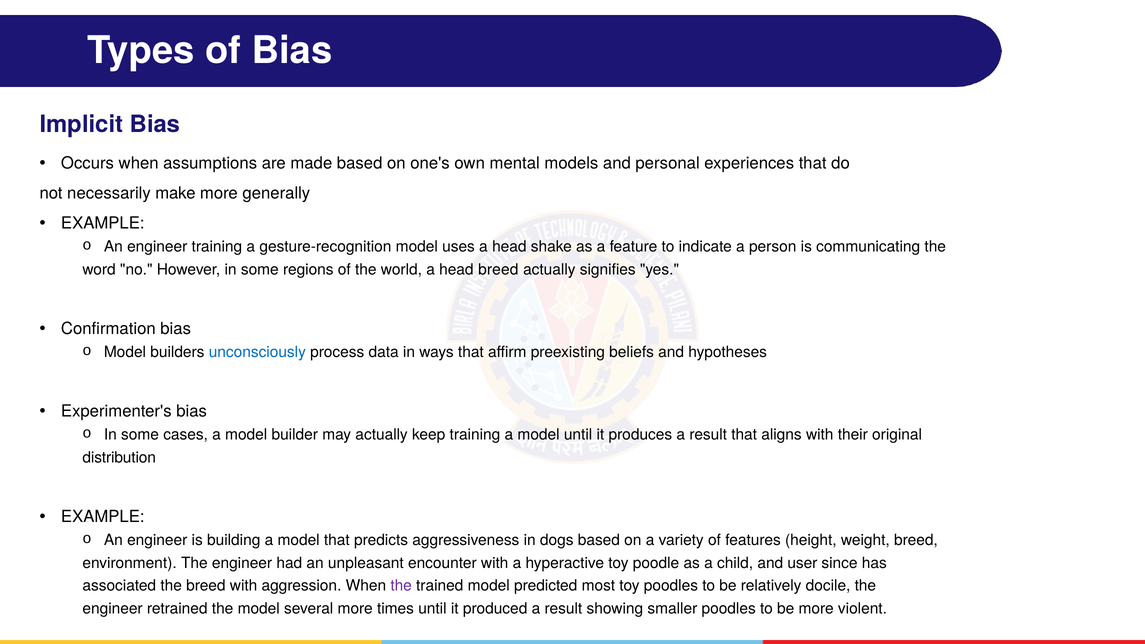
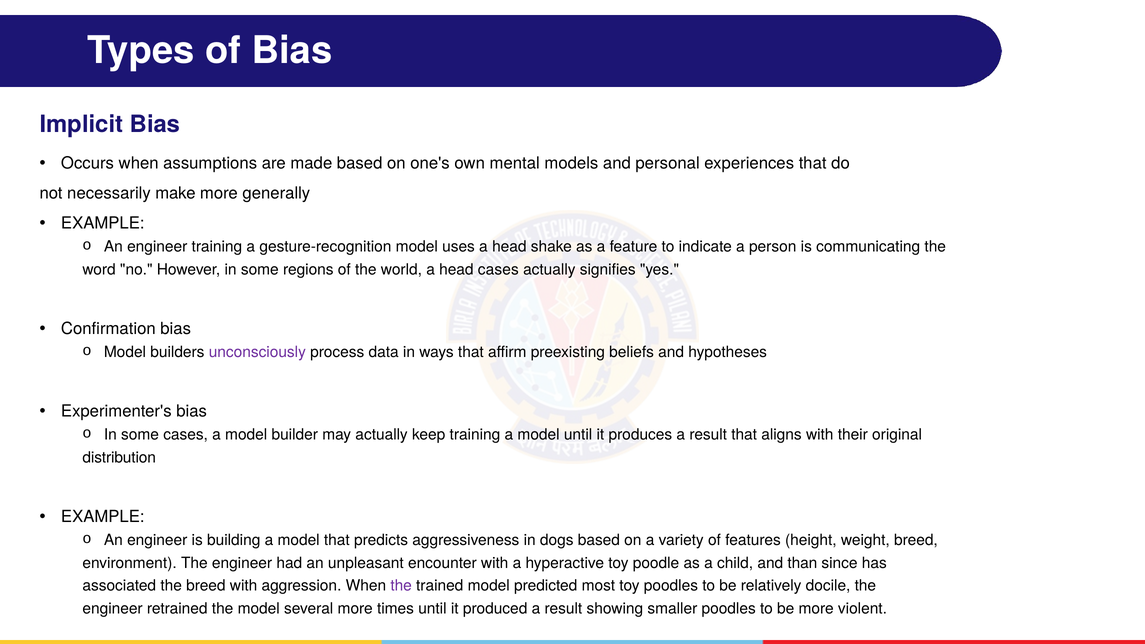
head breed: breed -> cases
unconsciously colour: blue -> purple
user: user -> than
